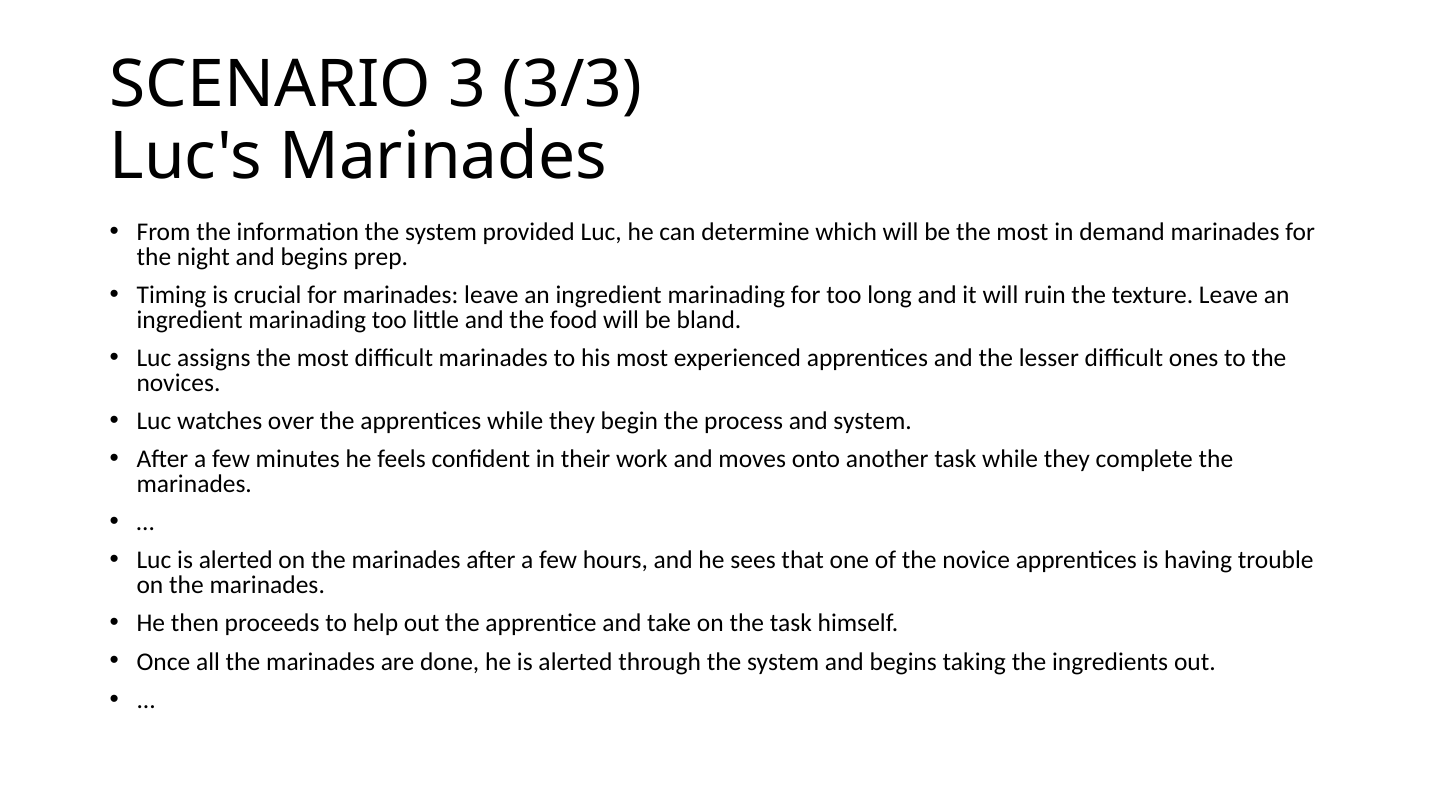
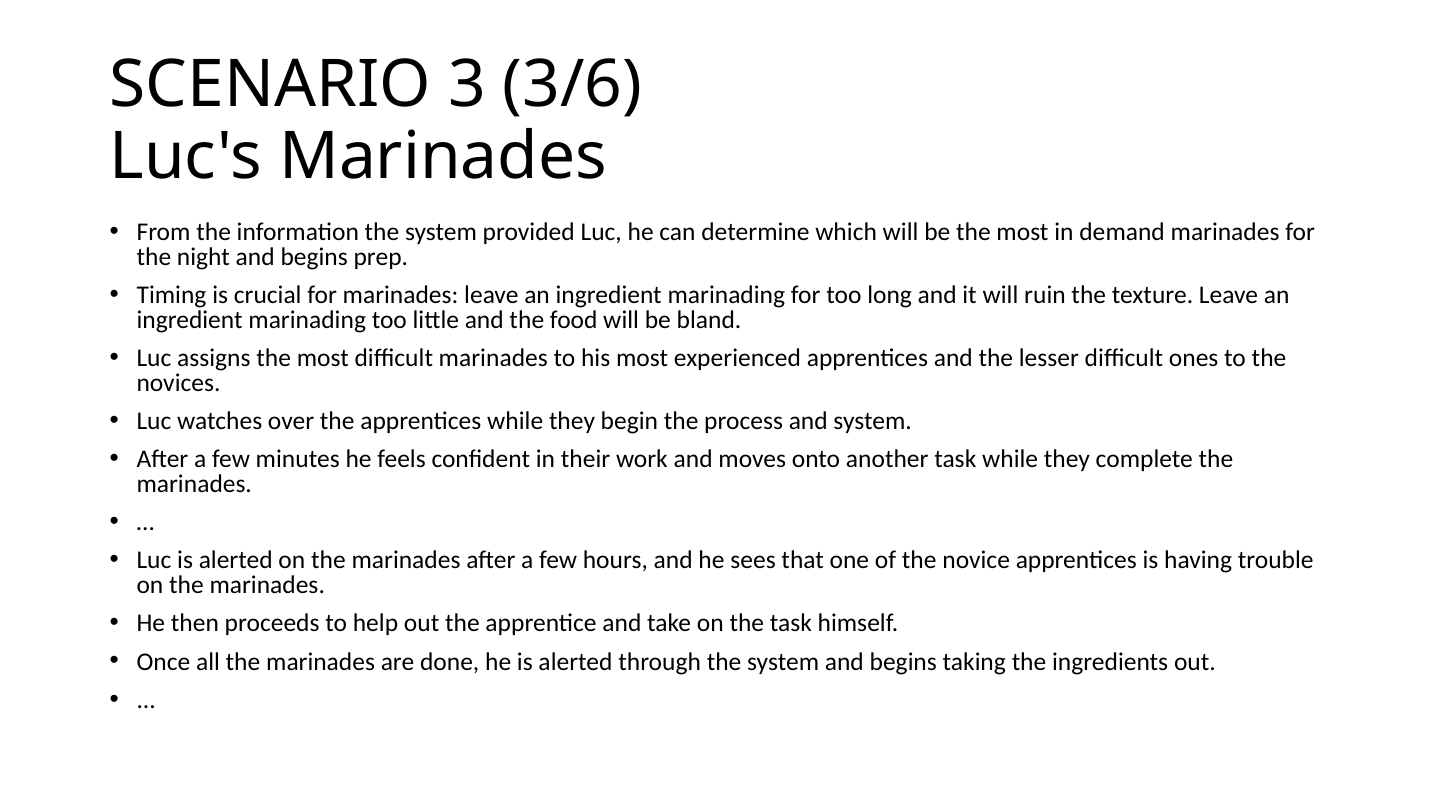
3/3: 3/3 -> 3/6
